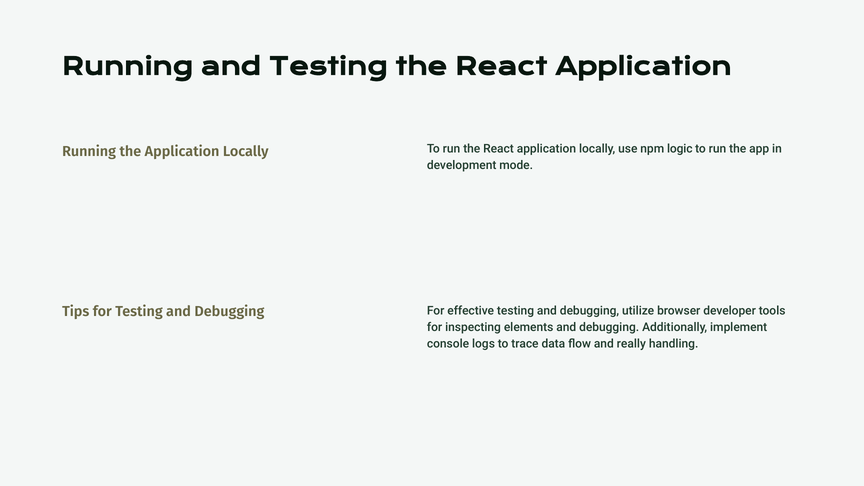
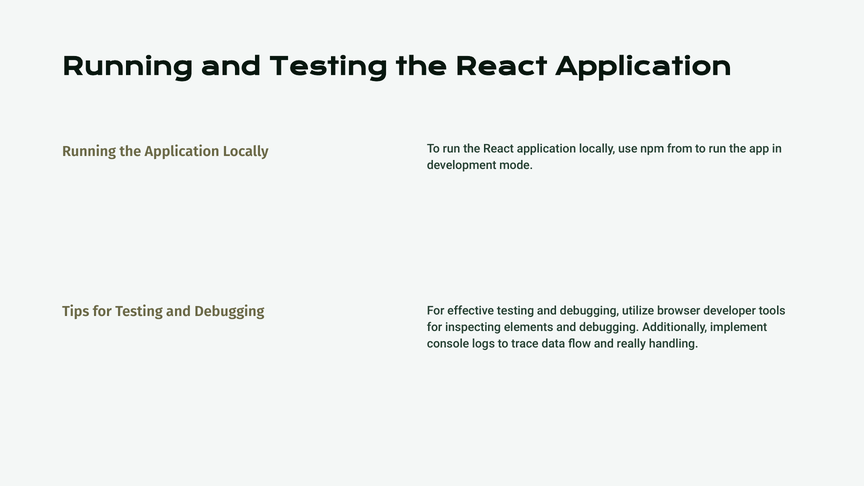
logic: logic -> from
